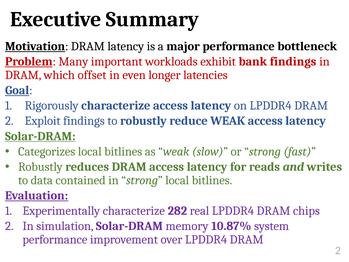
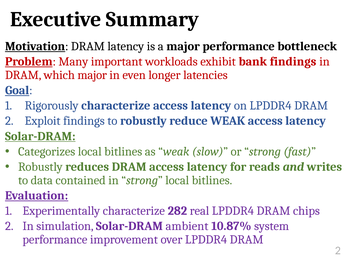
which offset: offset -> major
memory: memory -> ambient
